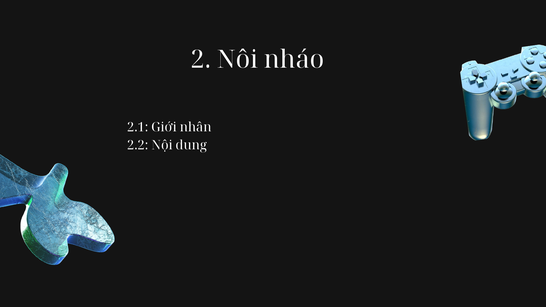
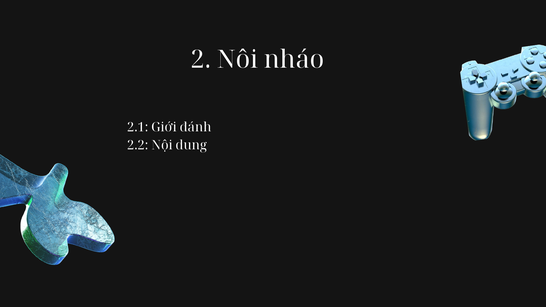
nhân: nhân -> đánh
